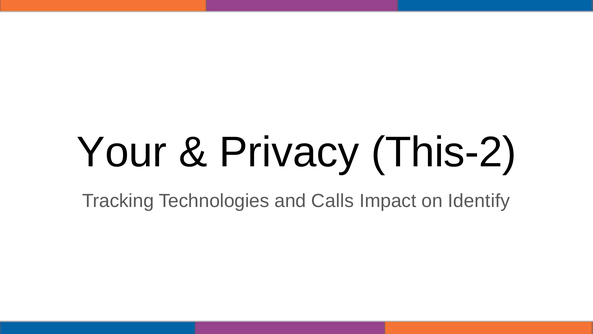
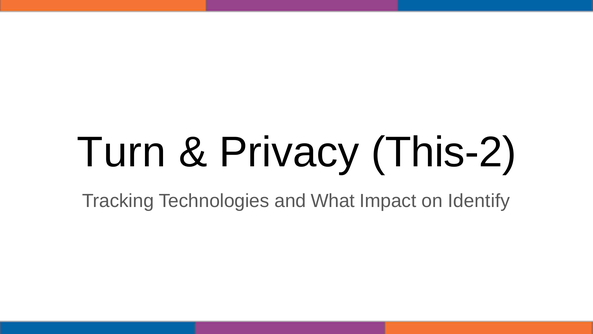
Your: Your -> Turn
Calls: Calls -> What
